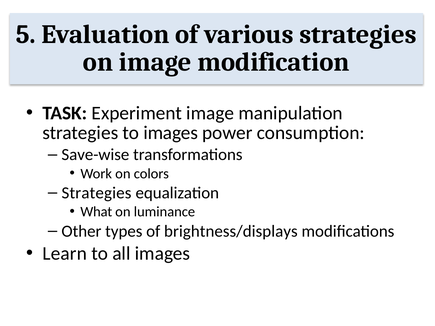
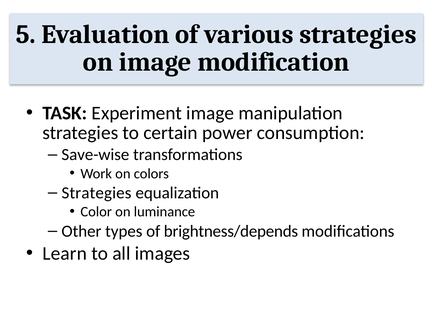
to images: images -> certain
What: What -> Color
brightness/displays: brightness/displays -> brightness/depends
